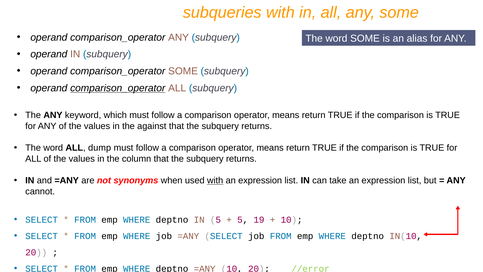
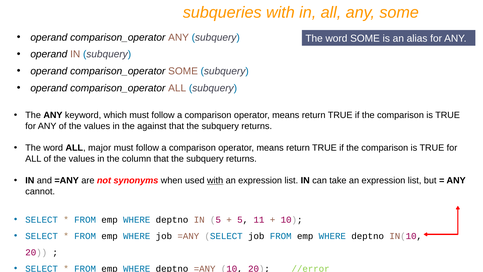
comparison_operator at (118, 88) underline: present -> none
dump: dump -> major
19: 19 -> 11
